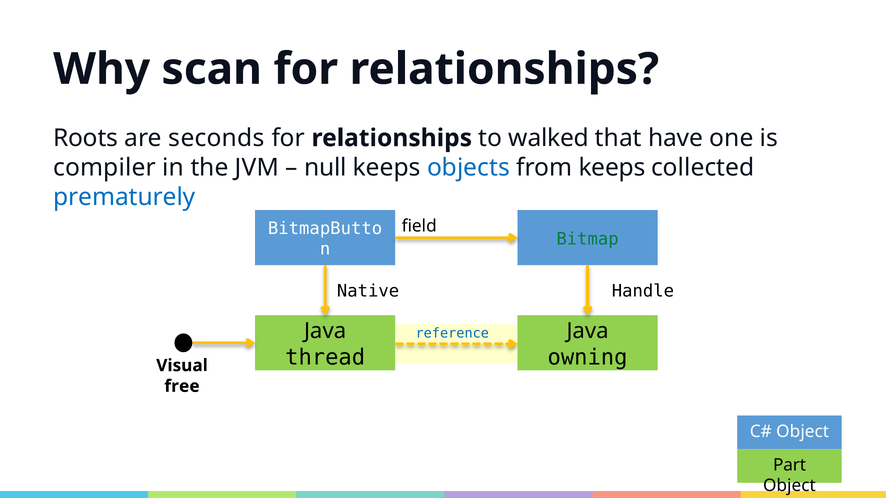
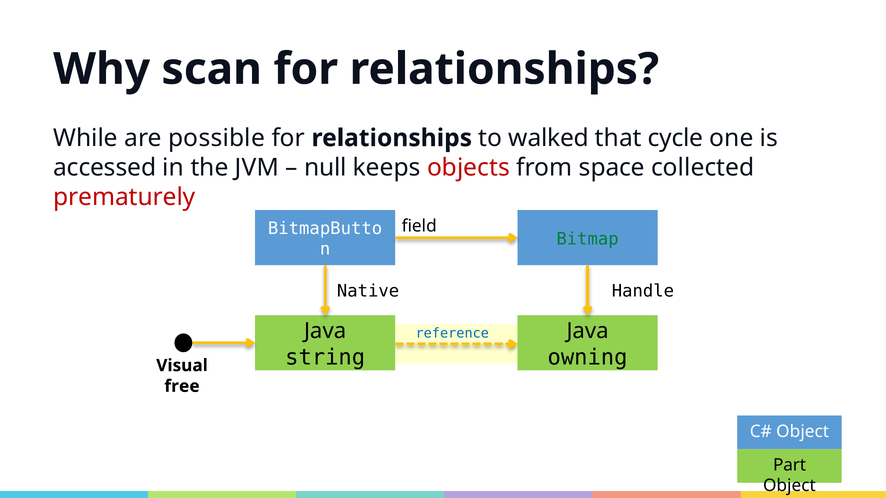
Roots: Roots -> While
seconds: seconds -> possible
have: have -> cycle
compiler: compiler -> accessed
objects colour: blue -> red
from keeps: keeps -> space
prematurely colour: blue -> red
thread: thread -> string
